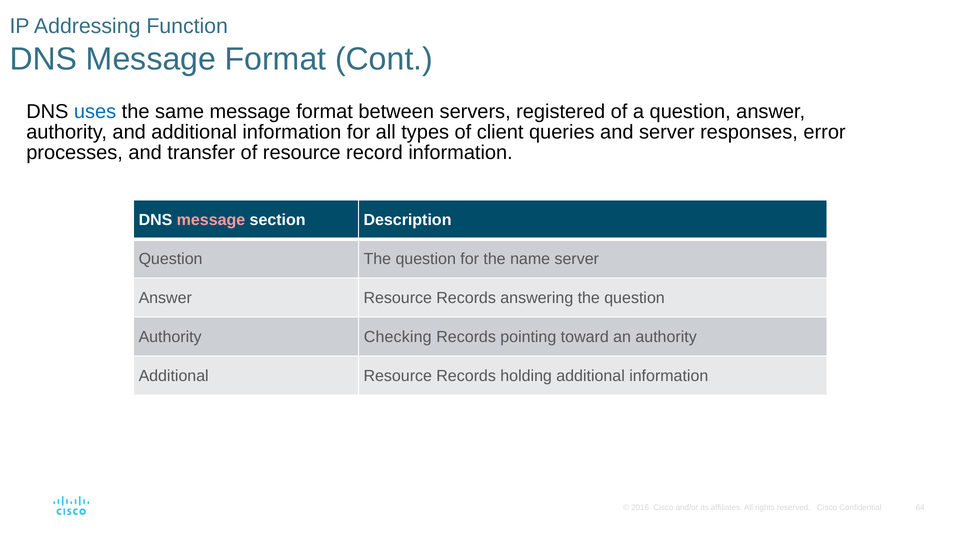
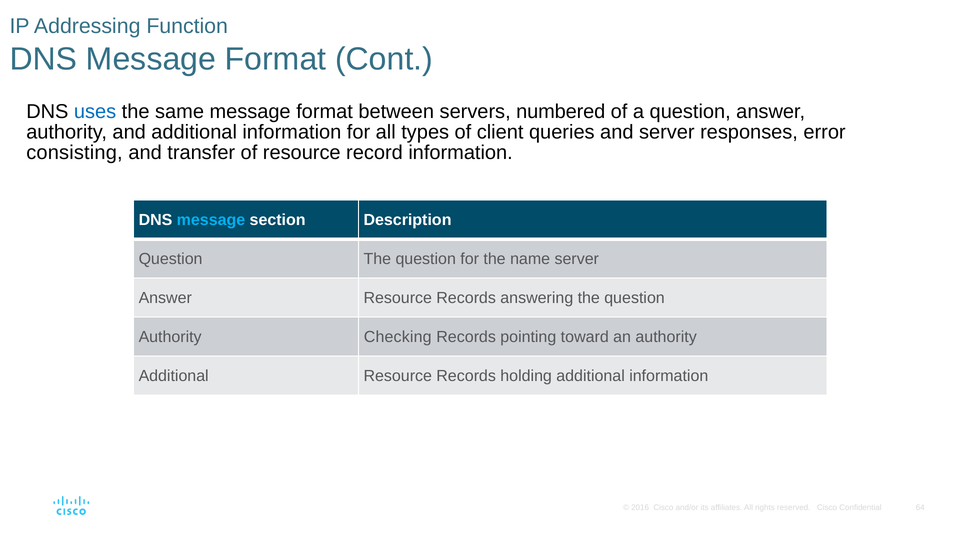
registered: registered -> numbered
processes: processes -> consisting
message at (211, 220) colour: pink -> light blue
